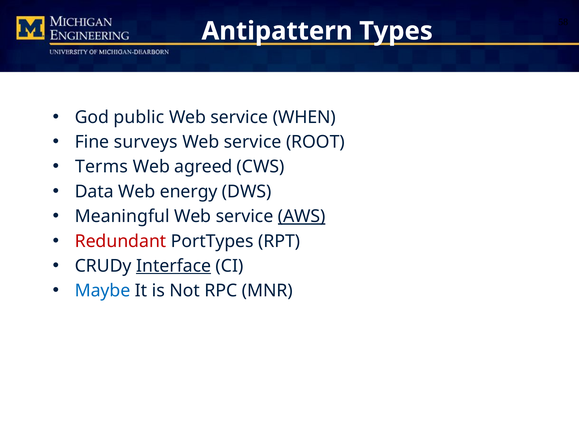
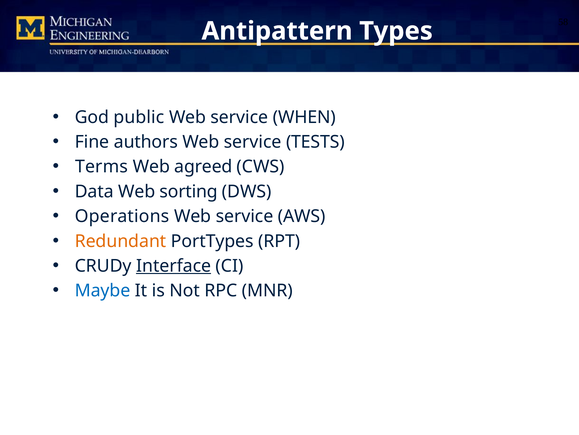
surveys: surveys -> authors
ROOT: ROOT -> TESTS
energy: energy -> sorting
Meaningful: Meaningful -> Operations
AWS underline: present -> none
Redundant colour: red -> orange
